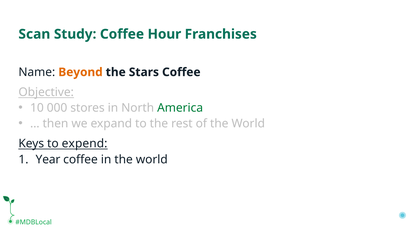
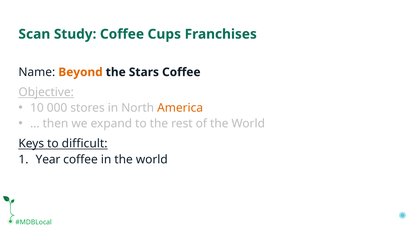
Hour: Hour -> Cups
America colour: green -> orange
expend: expend -> difficult
